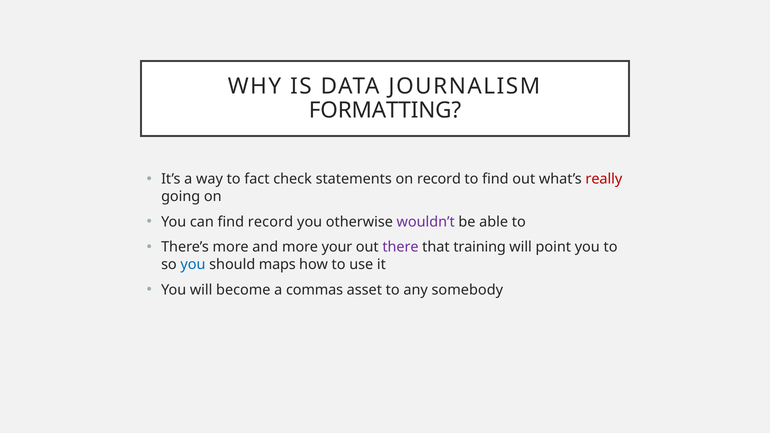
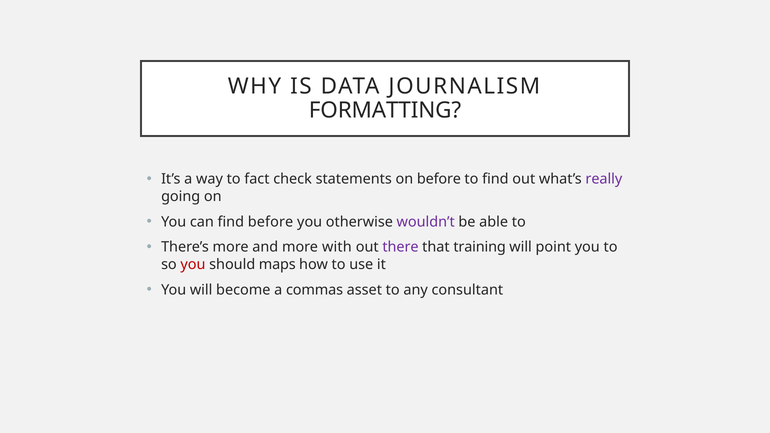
on record: record -> before
really colour: red -> purple
find record: record -> before
your: your -> with
you at (193, 265) colour: blue -> red
somebody: somebody -> consultant
